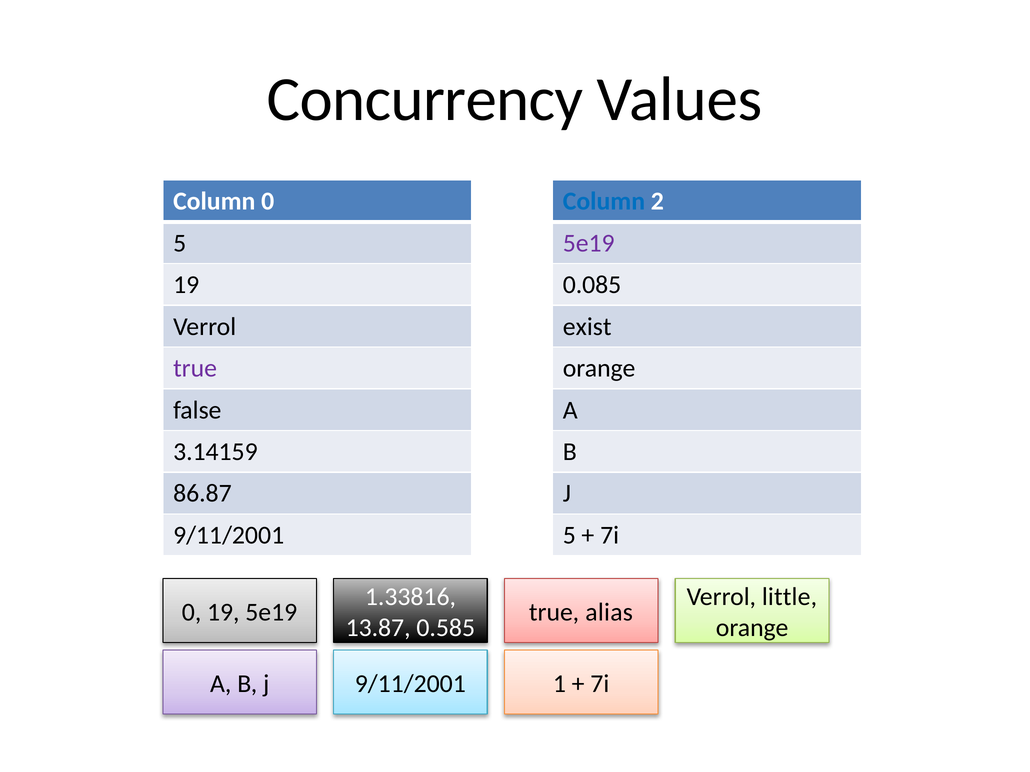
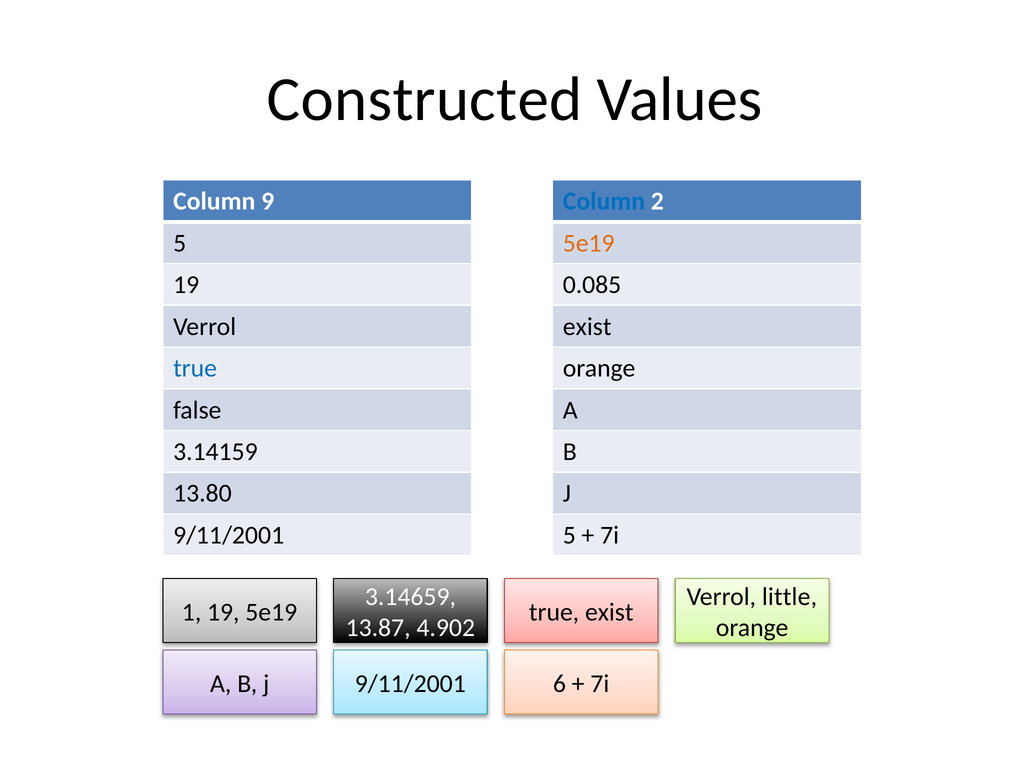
Concurrency: Concurrency -> Constructed
Column 0: 0 -> 9
5e19 at (589, 243) colour: purple -> orange
true at (195, 369) colour: purple -> blue
86.87: 86.87 -> 13.80
1.33816: 1.33816 -> 3.14659
0 at (192, 613): 0 -> 1
true alias: alias -> exist
0.585: 0.585 -> 4.902
1: 1 -> 6
